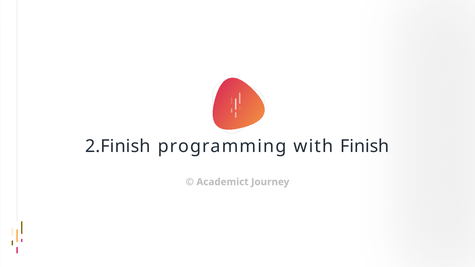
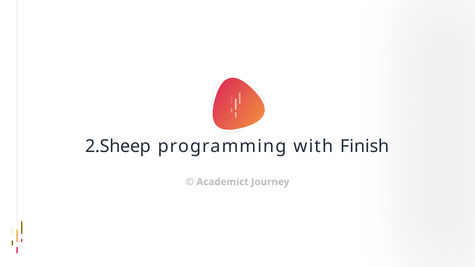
2.Finish: 2.Finish -> 2.Sheep
